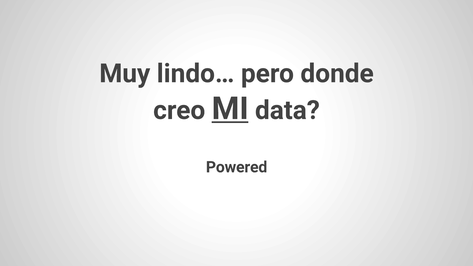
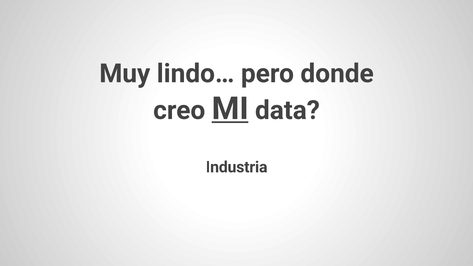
Powered: Powered -> Industria
